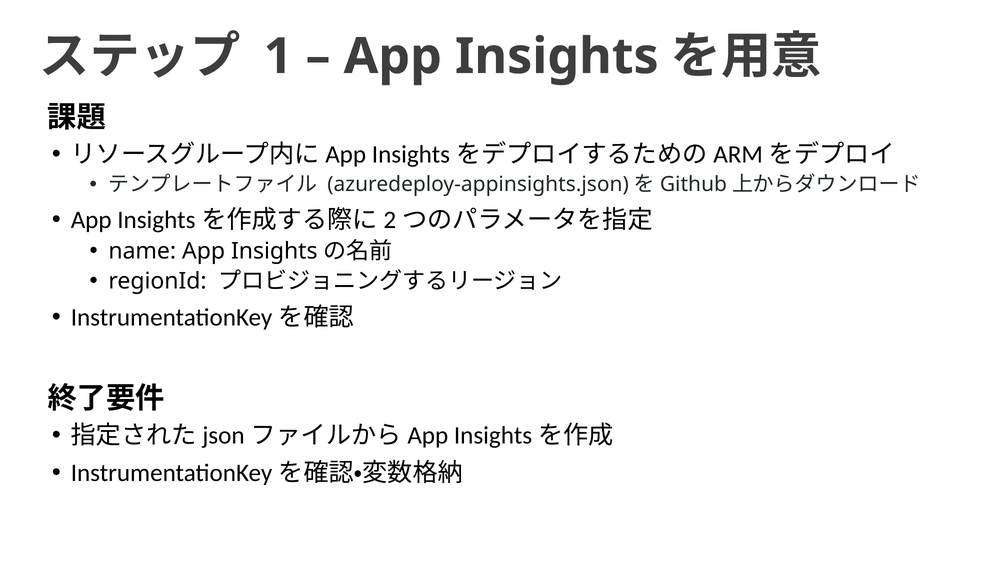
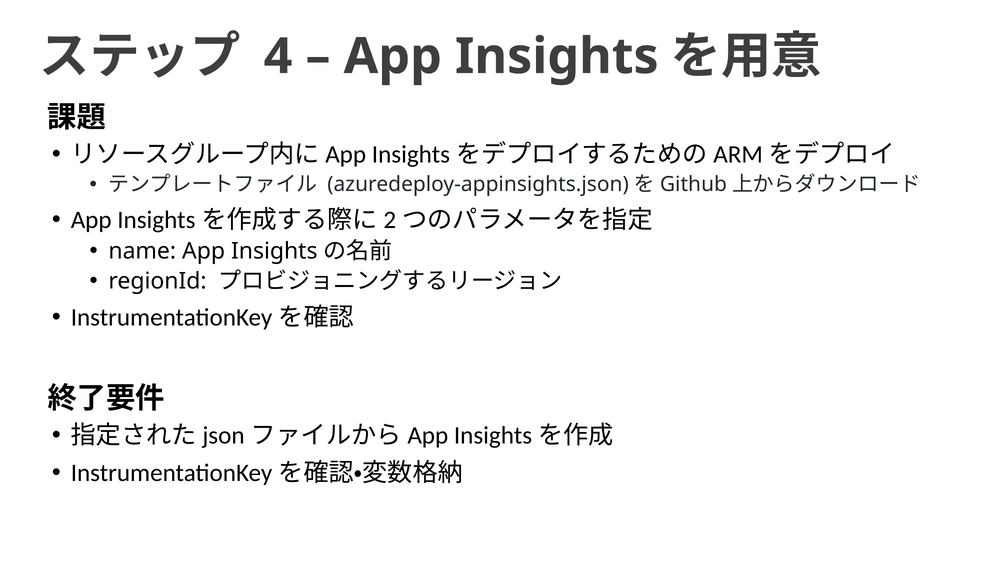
1: 1 -> 4
